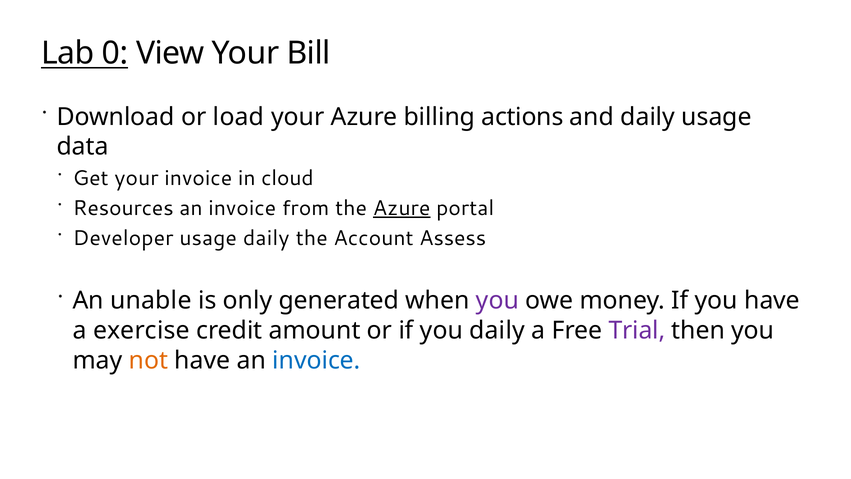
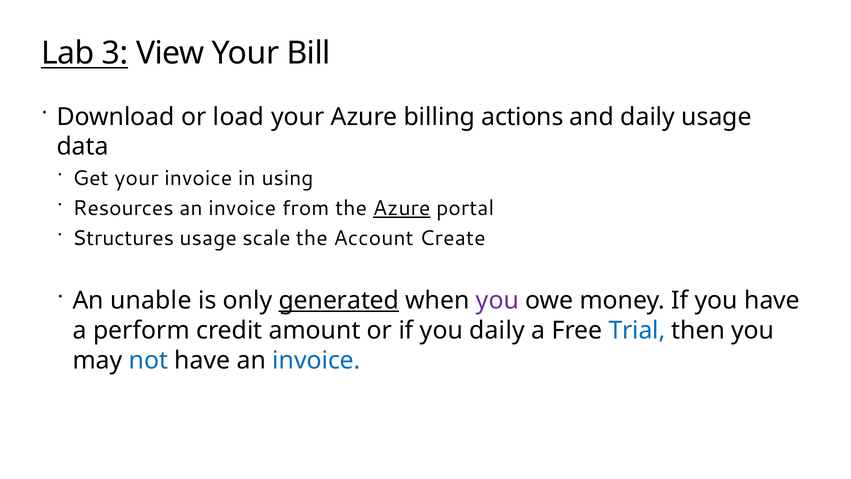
0: 0 -> 3
cloud: cloud -> using
Developer: Developer -> Structures
usage daily: daily -> scale
Assess: Assess -> Create
generated underline: none -> present
exercise: exercise -> perform
Trial colour: purple -> blue
not colour: orange -> blue
